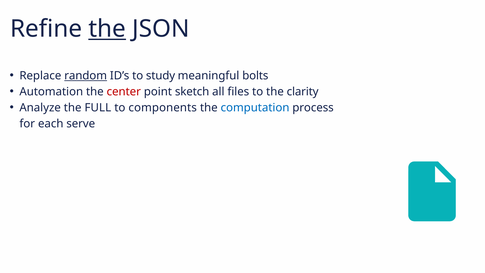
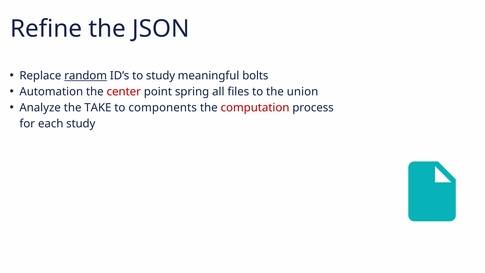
the at (107, 29) underline: present -> none
sketch: sketch -> spring
clarity: clarity -> union
FULL: FULL -> TAKE
computation colour: blue -> red
each serve: serve -> study
